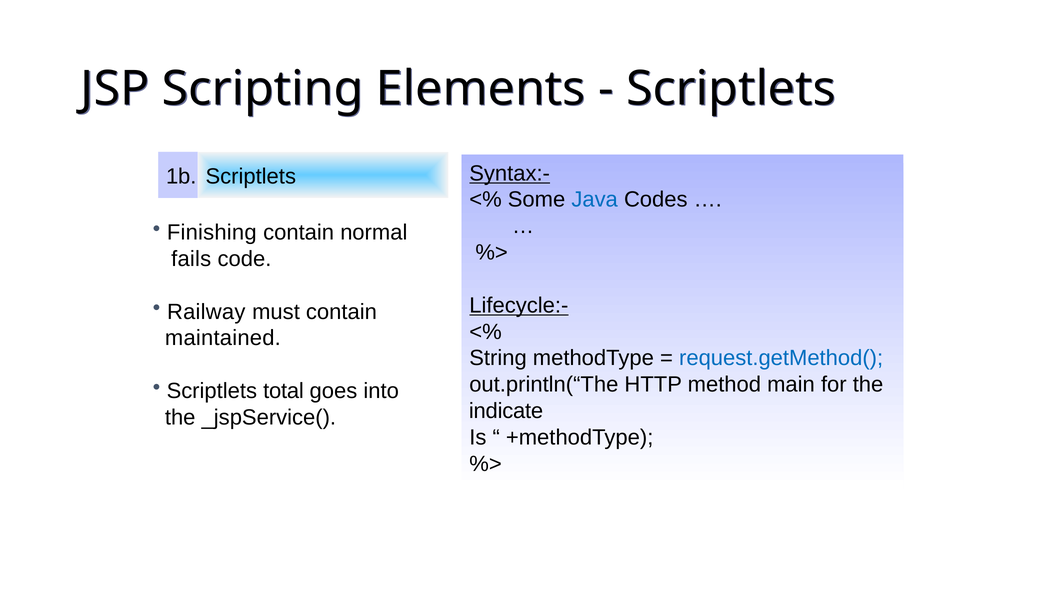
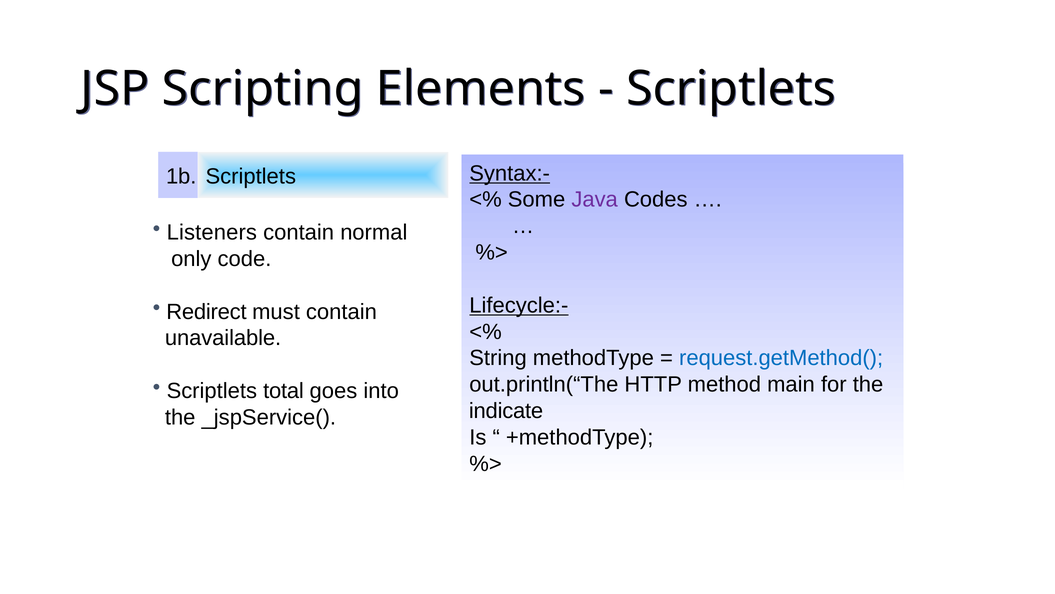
Java colour: blue -> purple
Finishing: Finishing -> Listeners
fails: fails -> only
Railway: Railway -> Redirect
maintained: maintained -> unavailable
